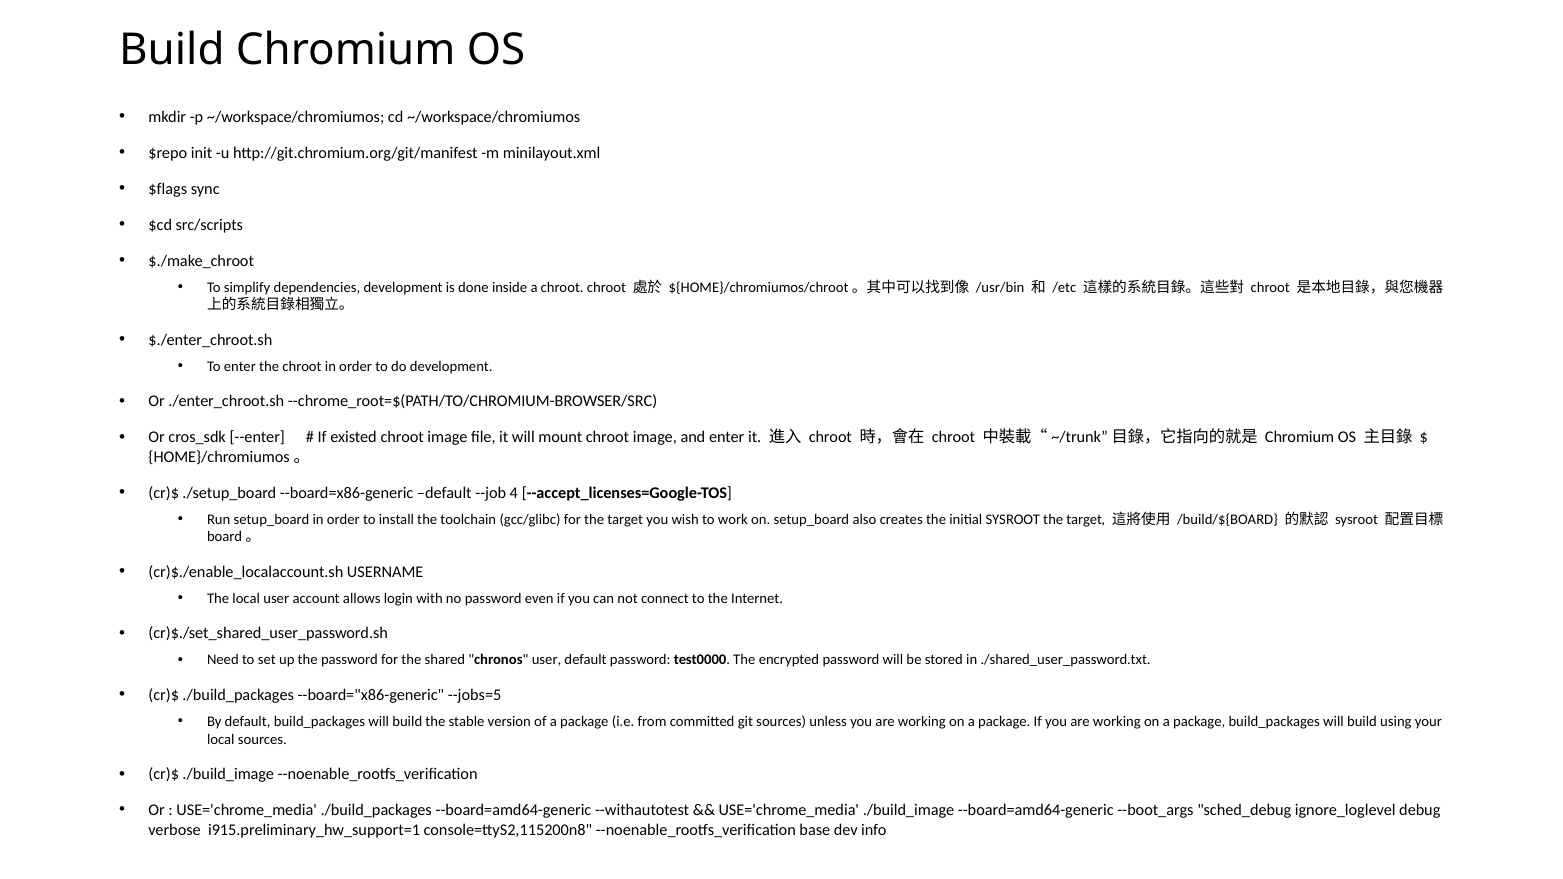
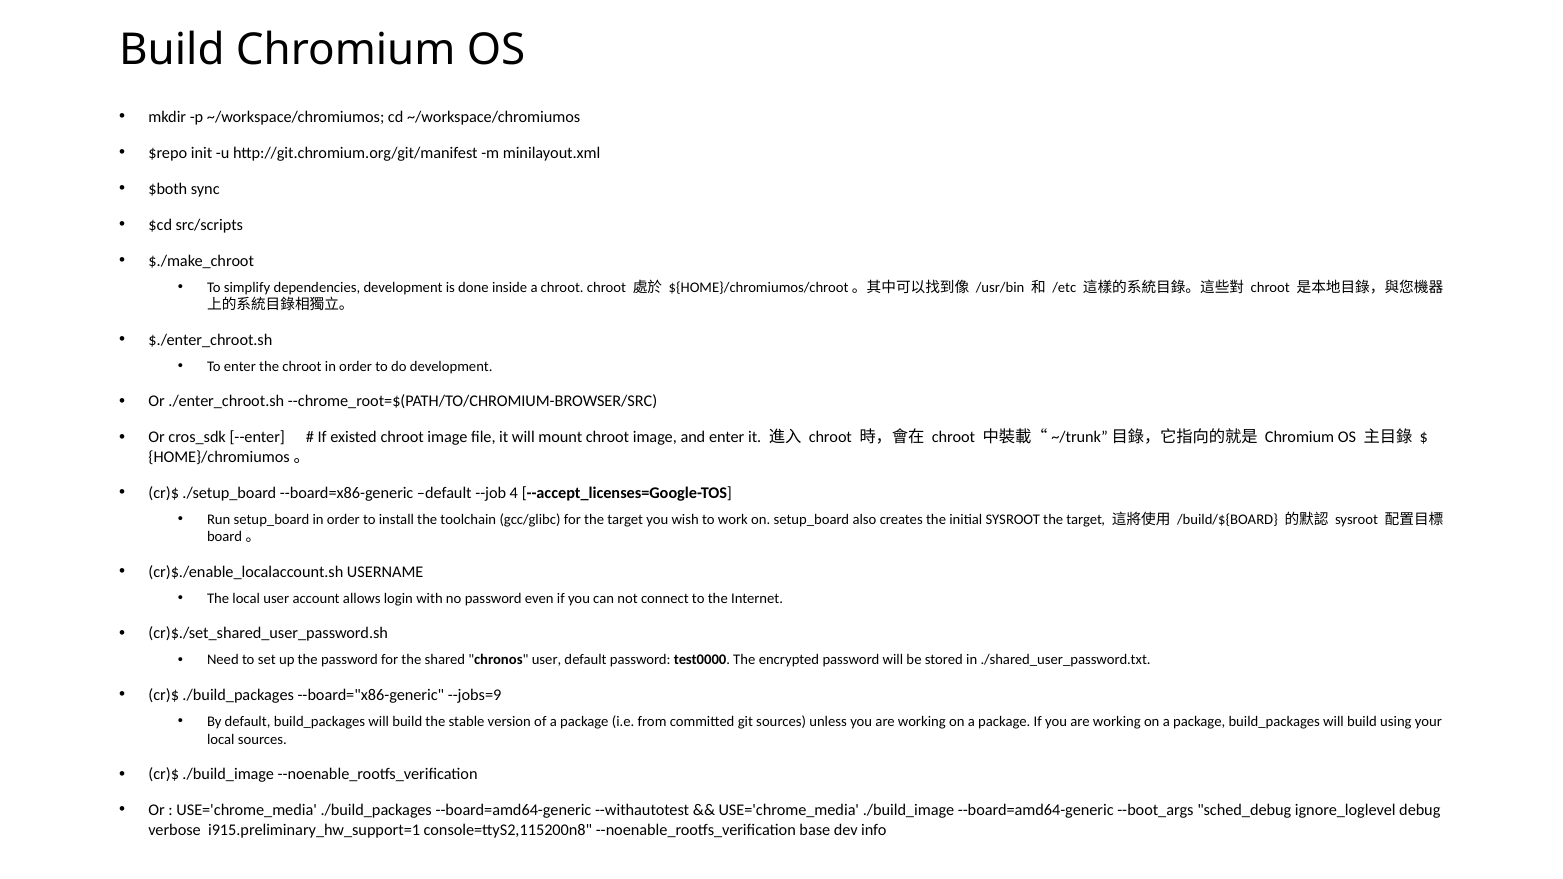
$flags: $flags -> $both
--jobs=5: --jobs=5 -> --jobs=9
